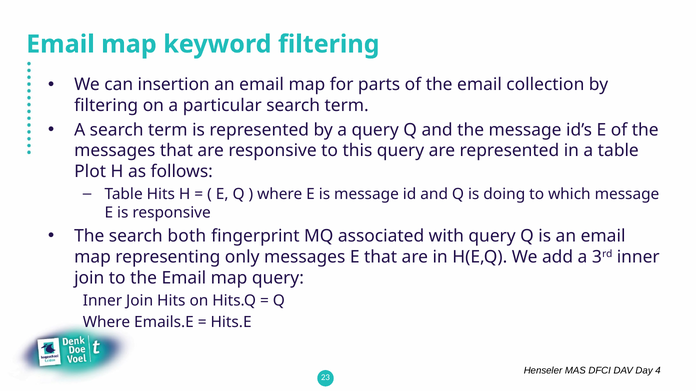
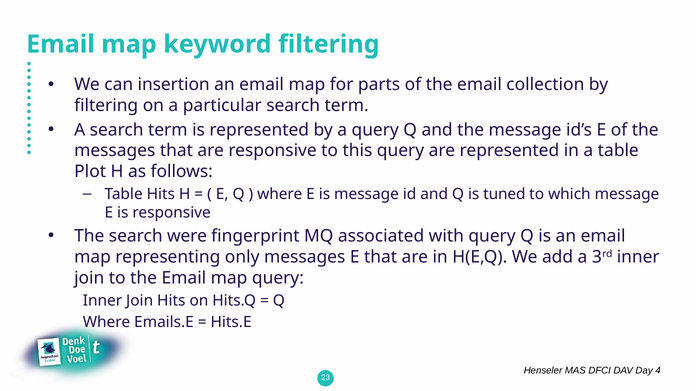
doing: doing -> tuned
both: both -> were
